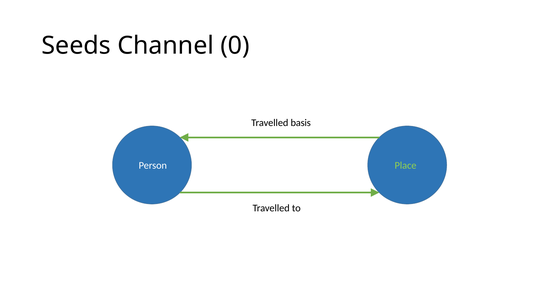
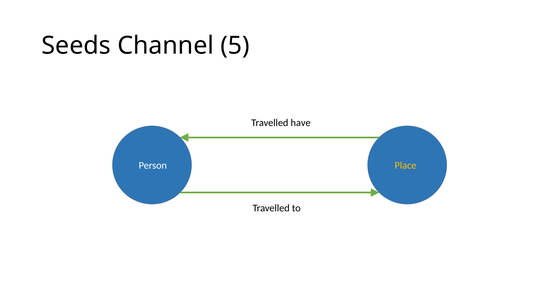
0: 0 -> 5
basis: basis -> have
Place colour: light green -> yellow
